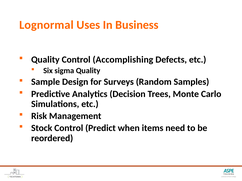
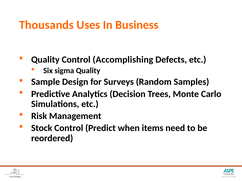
Lognormal: Lognormal -> Thousands
